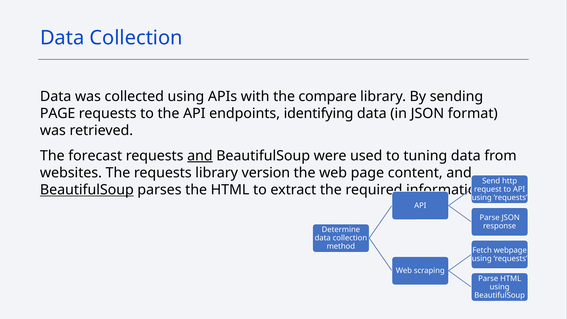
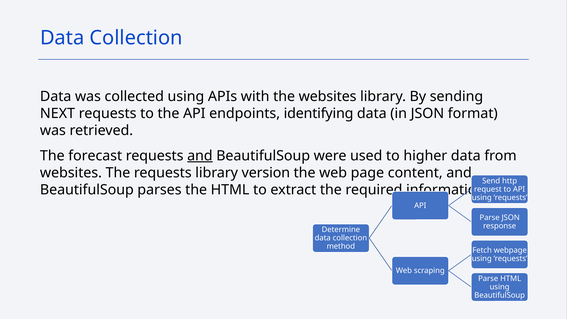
the compare: compare -> websites
PAGE at (58, 114): PAGE -> NEXT
tuning: tuning -> higher
BeautifulSoup at (87, 190) underline: present -> none
